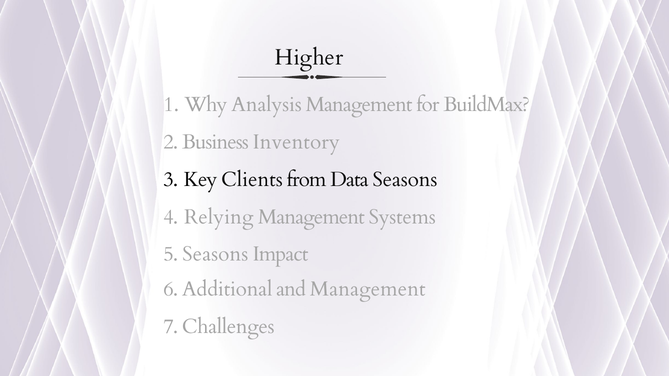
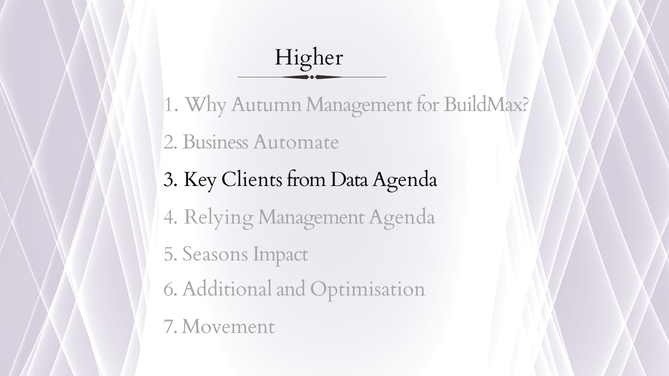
Analysis: Analysis -> Autumn
Inventory: Inventory -> Automate
Data Seasons: Seasons -> Agenda
Management Systems: Systems -> Agenda
and Management: Management -> Optimisation
Challenges: Challenges -> Movement
